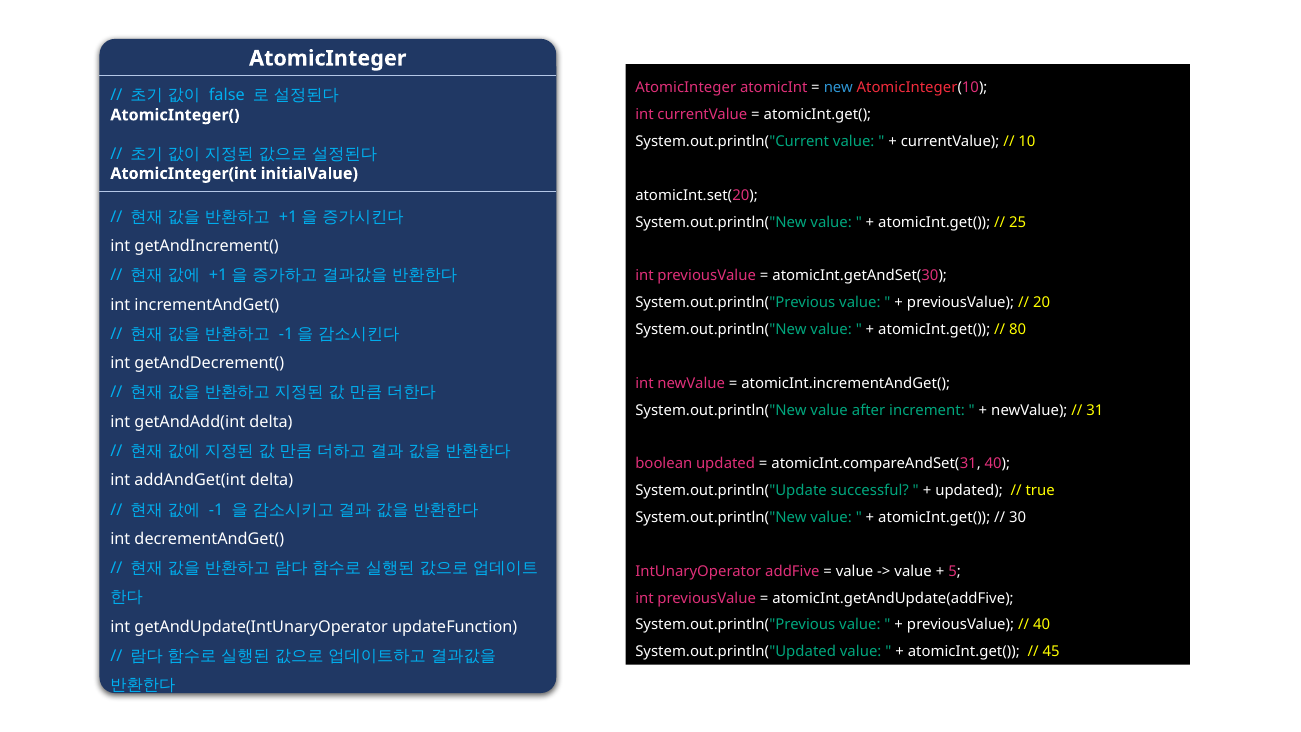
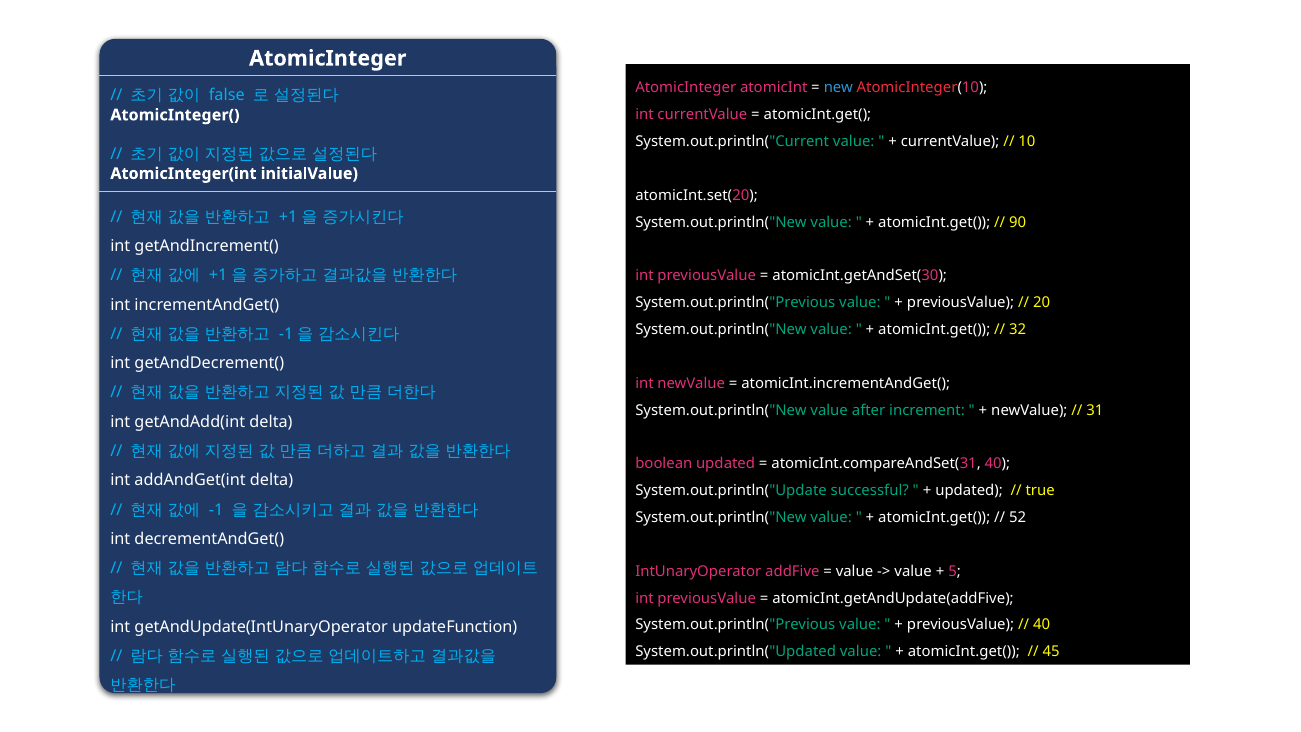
25: 25 -> 90
80: 80 -> 32
30: 30 -> 52
